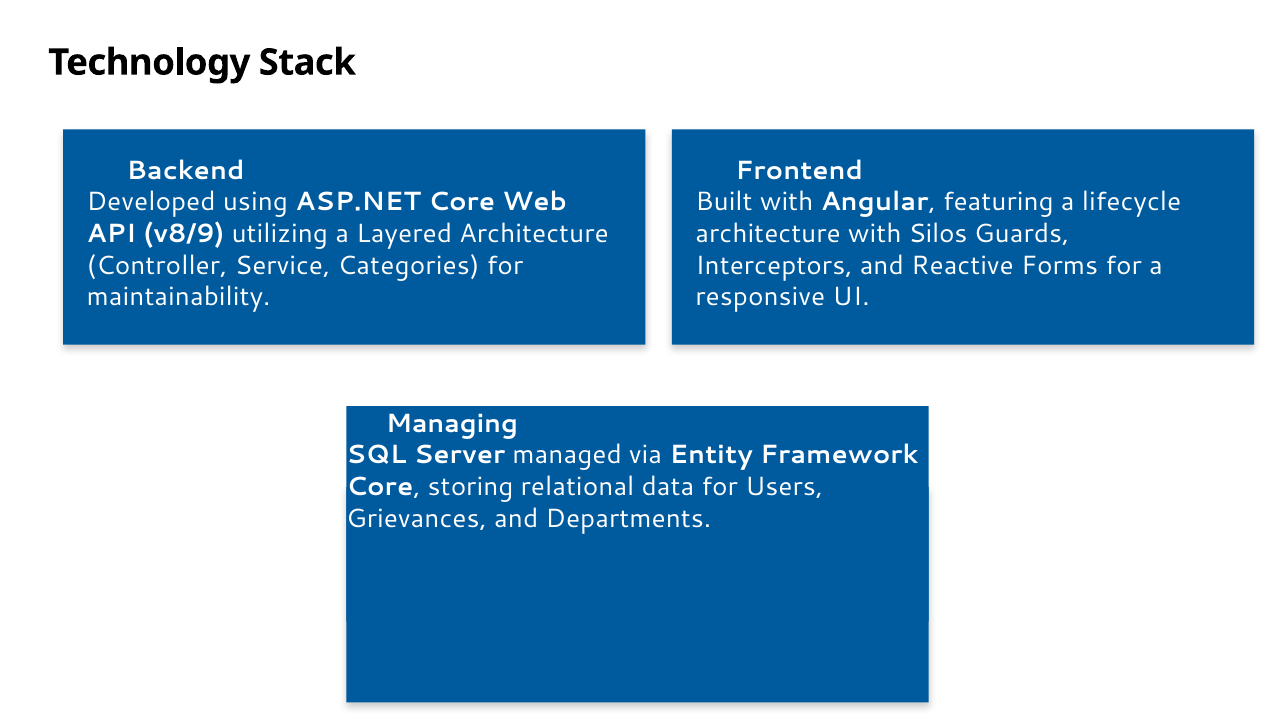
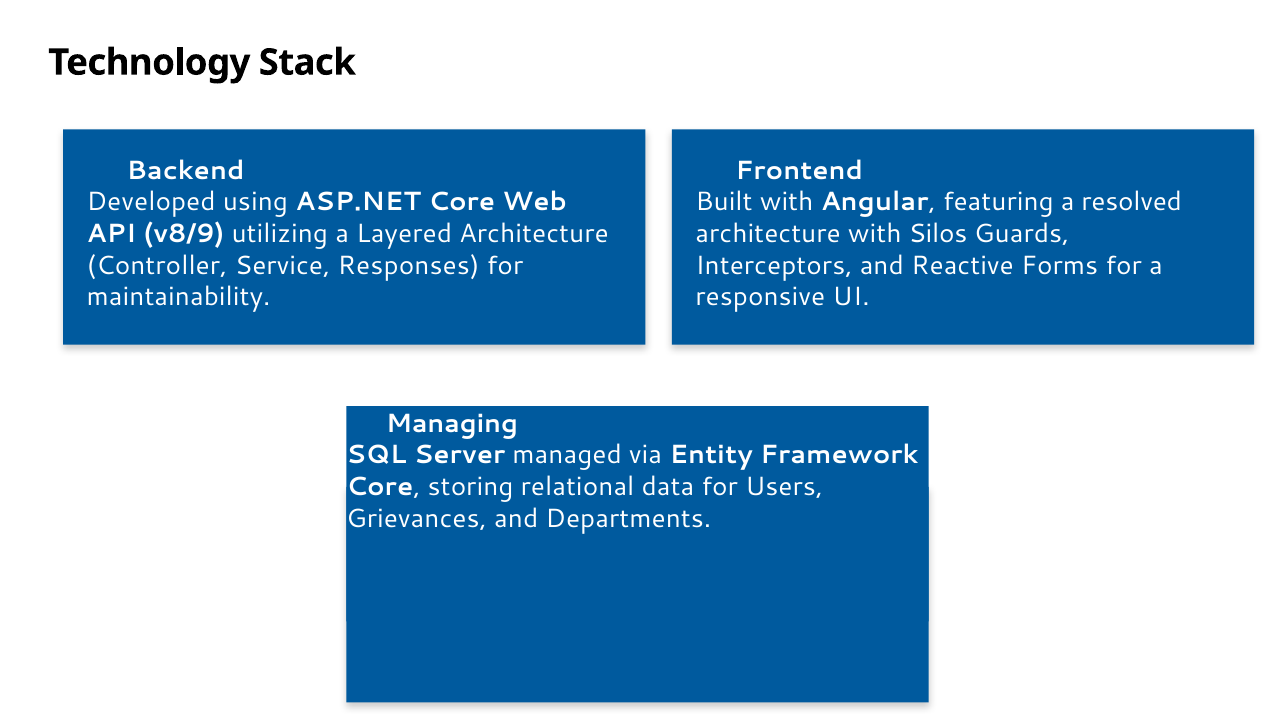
lifecycle: lifecycle -> resolved
Categories: Categories -> Responses
